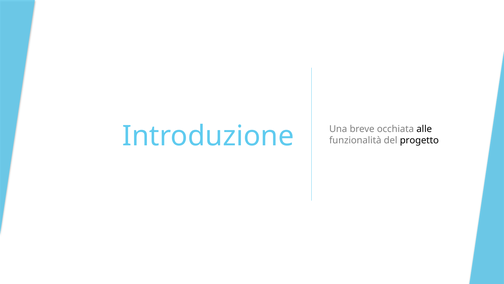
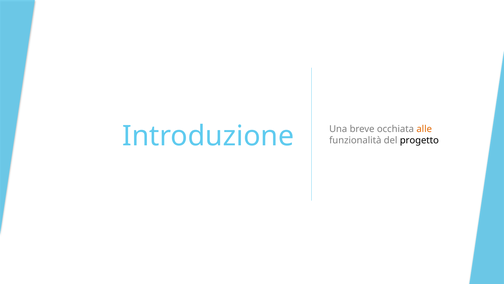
alle colour: black -> orange
